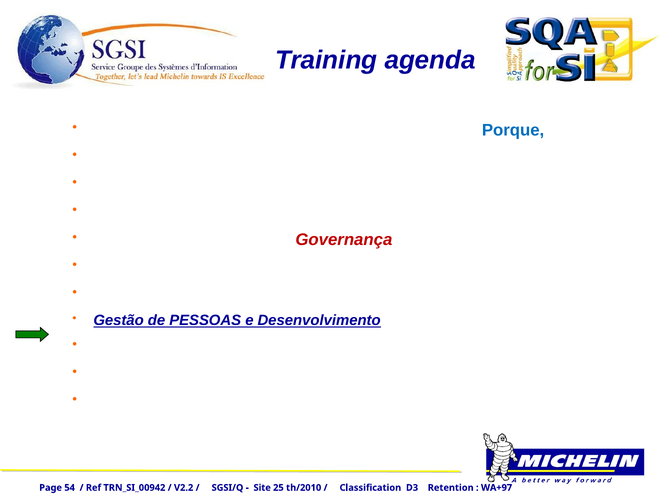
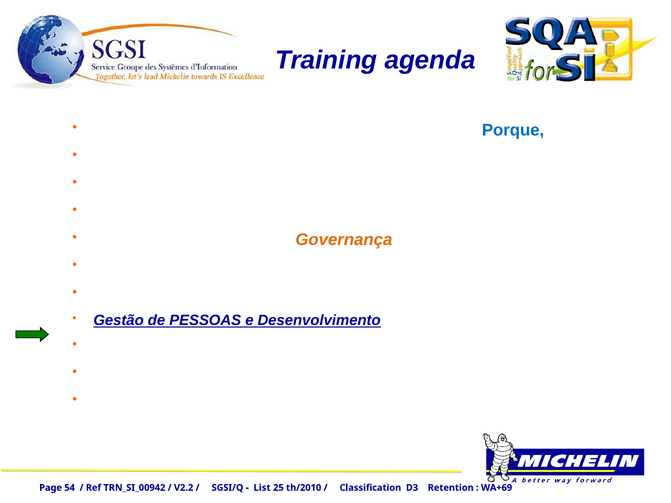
Governança colour: red -> orange
Site: Site -> List
WA+97: WA+97 -> WA+69
